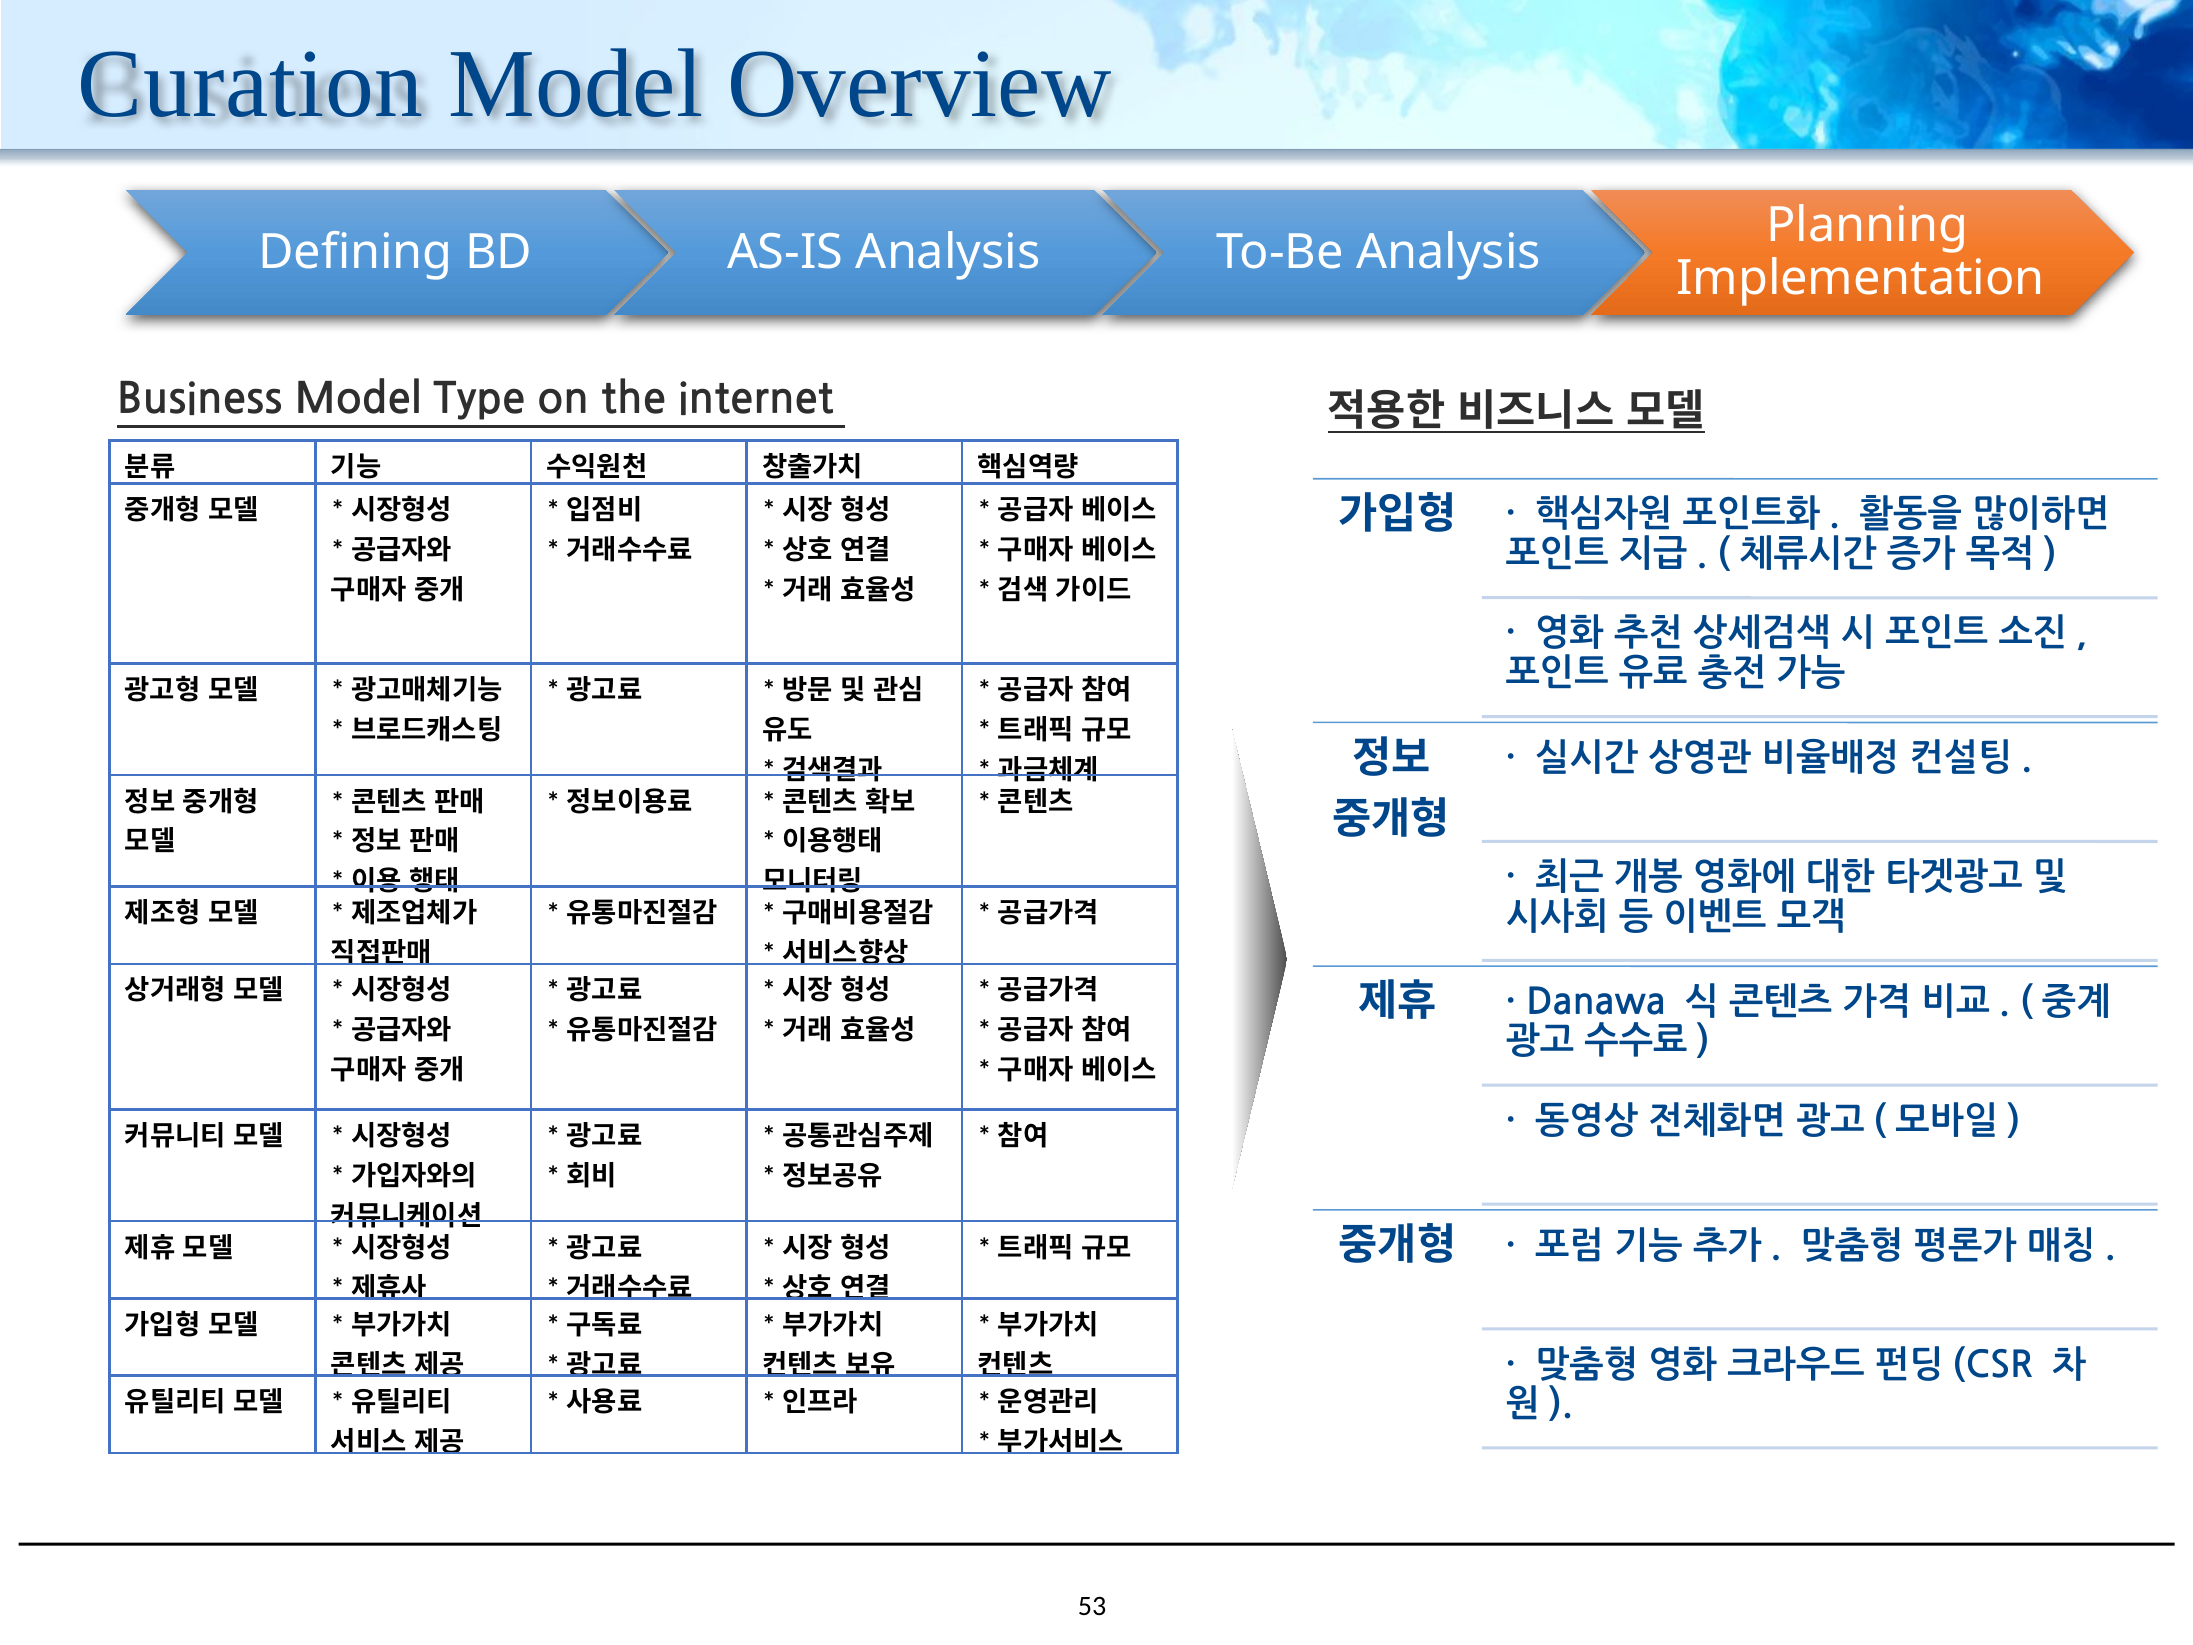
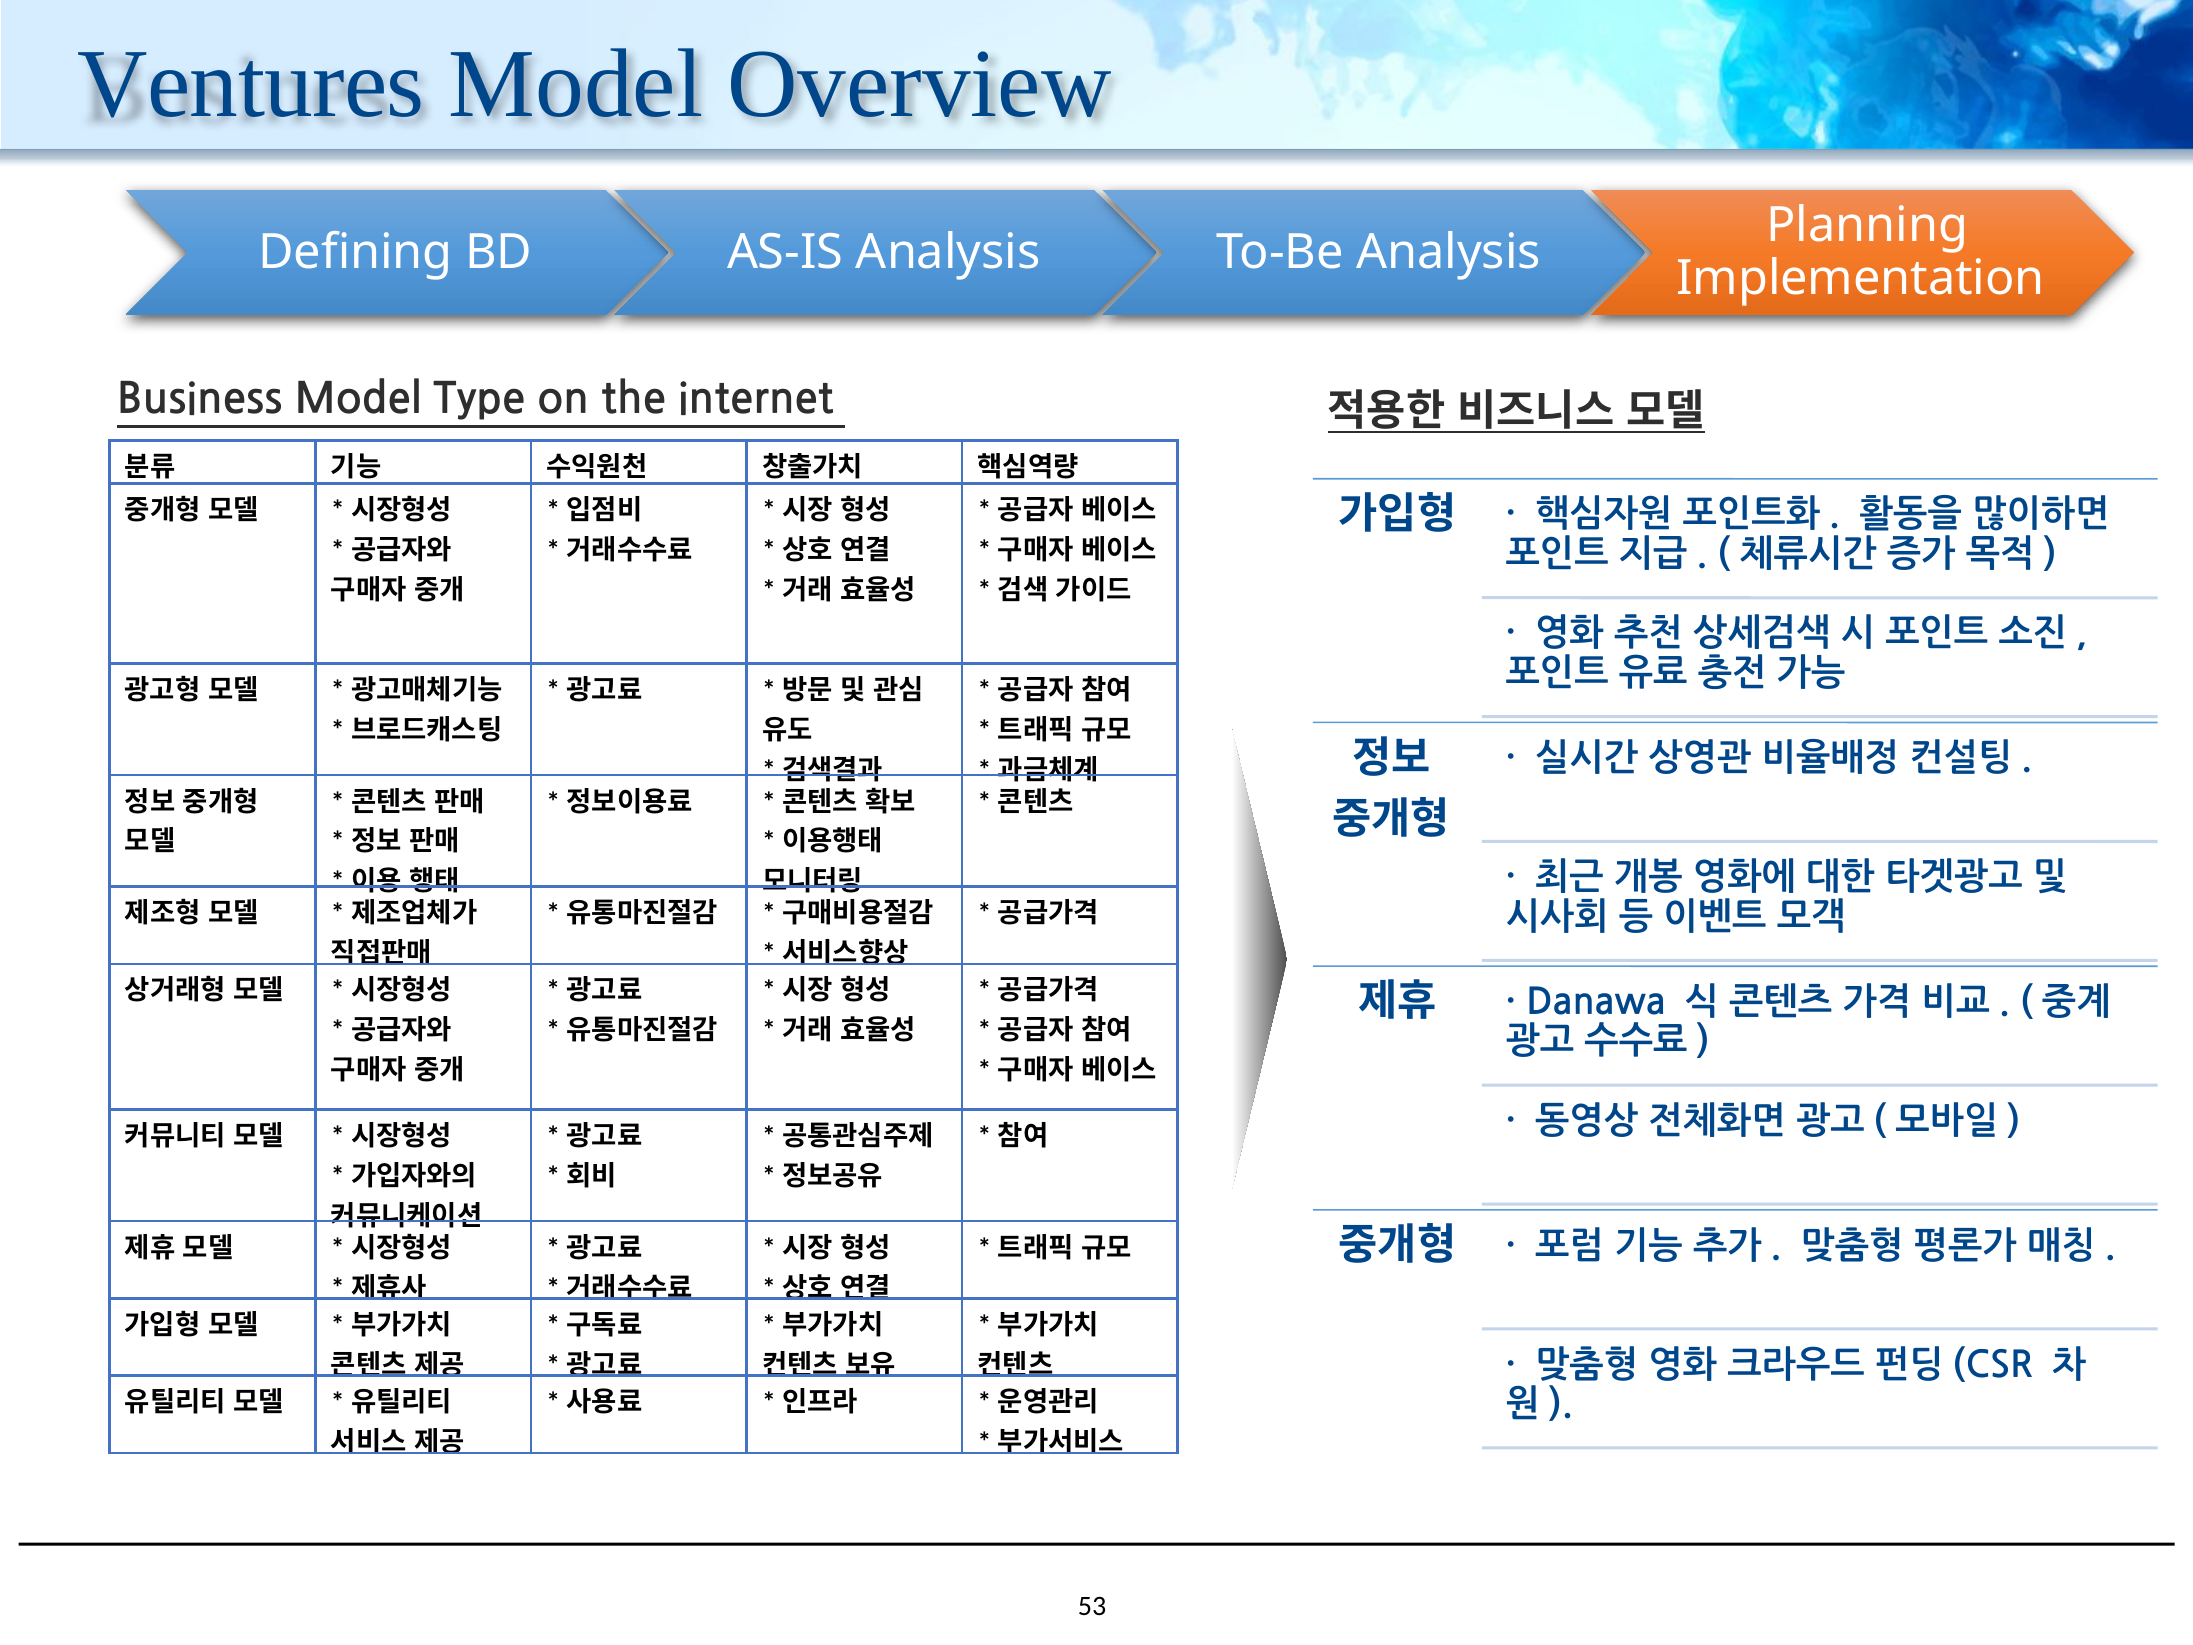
Curation: Curation -> Ventures
